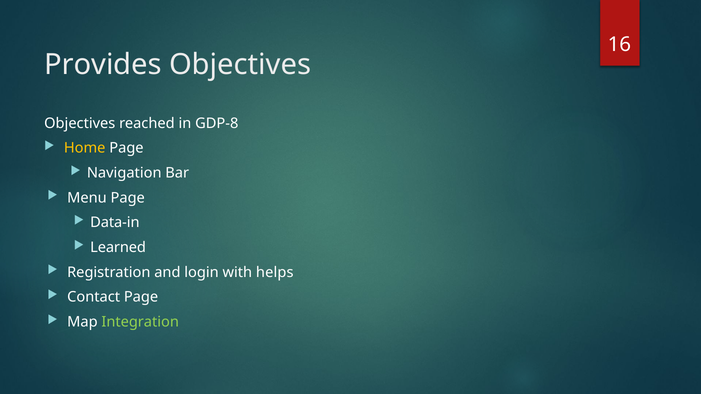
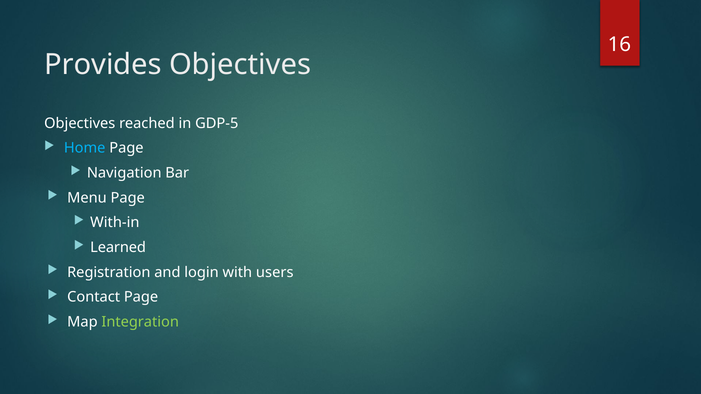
GDP-8: GDP-8 -> GDP-5
Home colour: yellow -> light blue
Data-in: Data-in -> With-in
helps: helps -> users
